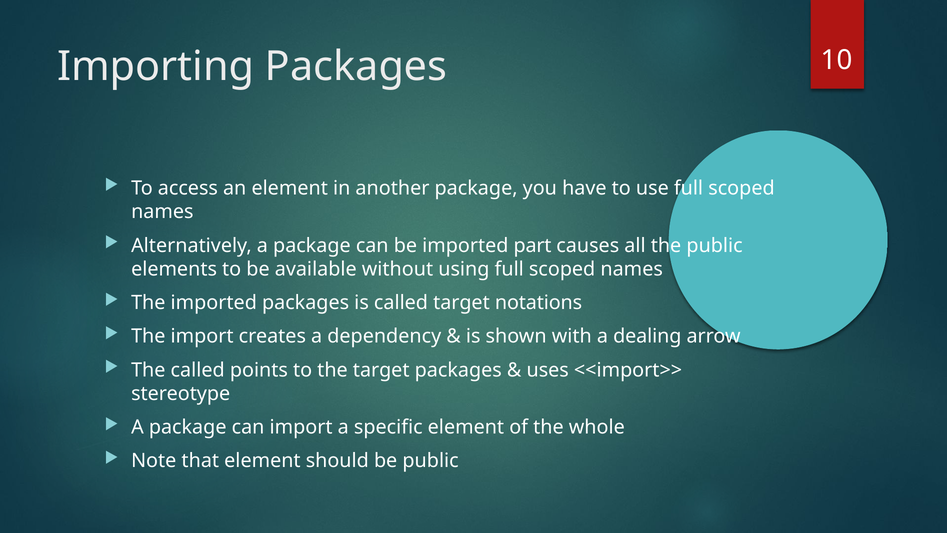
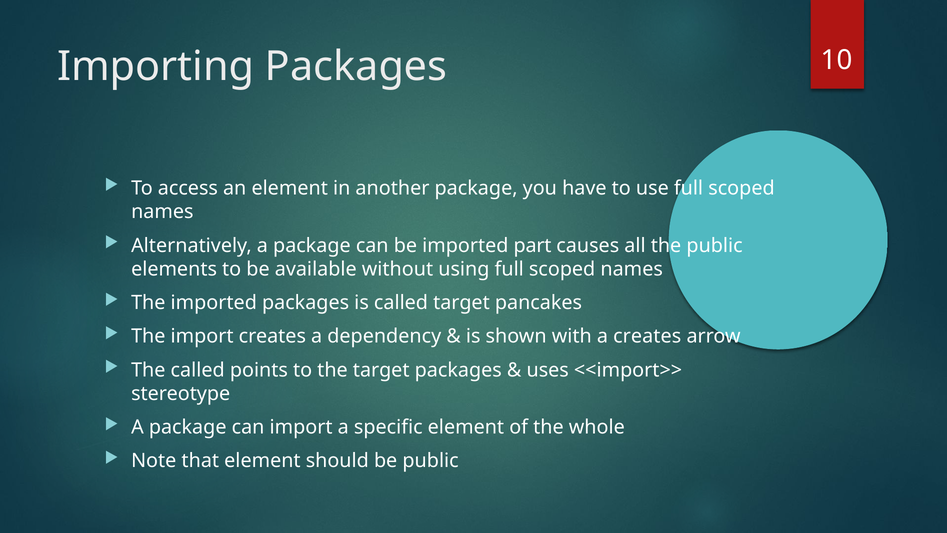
notations: notations -> pancakes
a dealing: dealing -> creates
